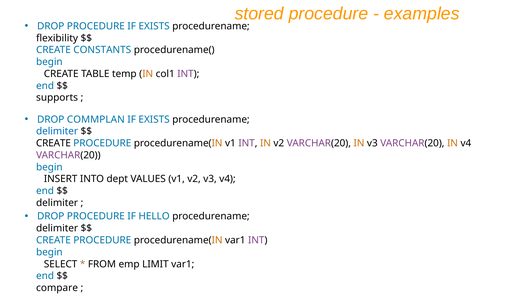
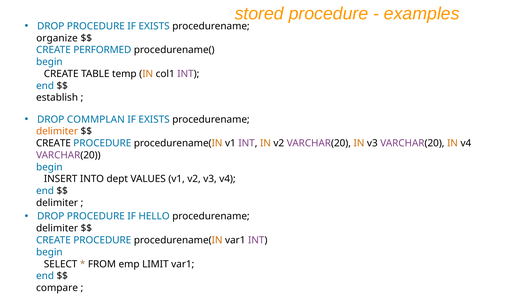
flexibility: flexibility -> organize
CONSTANTS: CONSTANTS -> PERFORMED
supports: supports -> establish
delimiter at (57, 131) colour: blue -> orange
